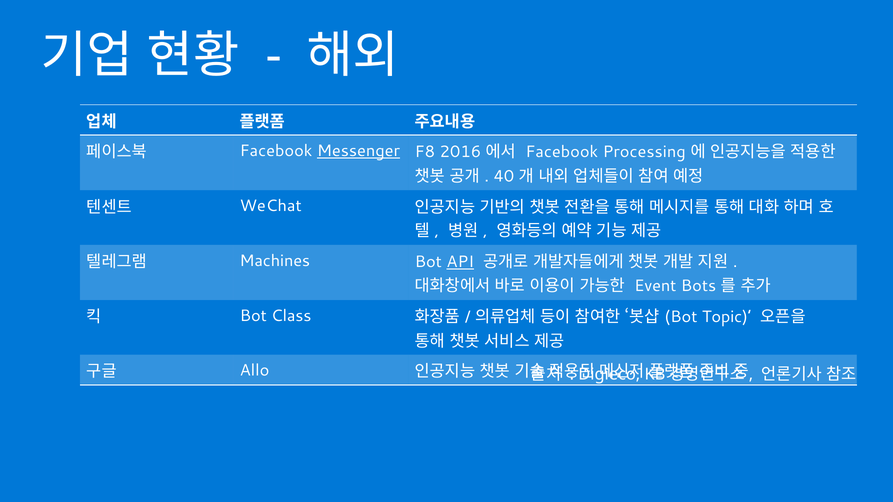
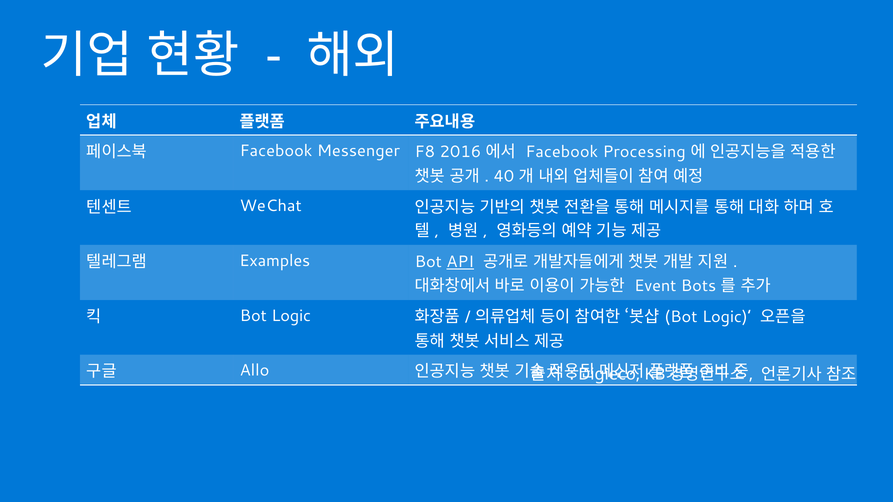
Messenger underline: present -> none
Machines: Machines -> Examples
Class at (291, 316): Class -> Logic
Topic at (727, 317): Topic -> Logic
